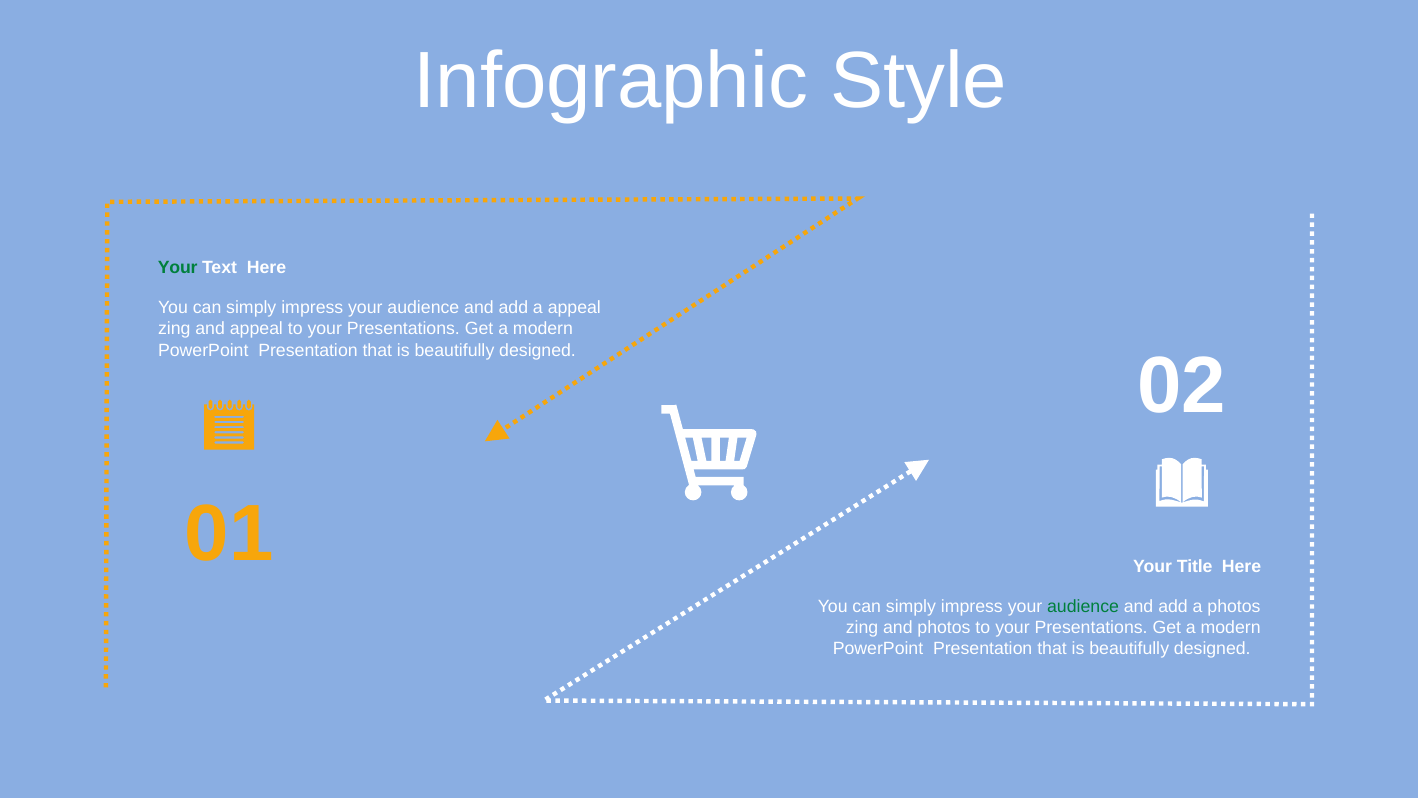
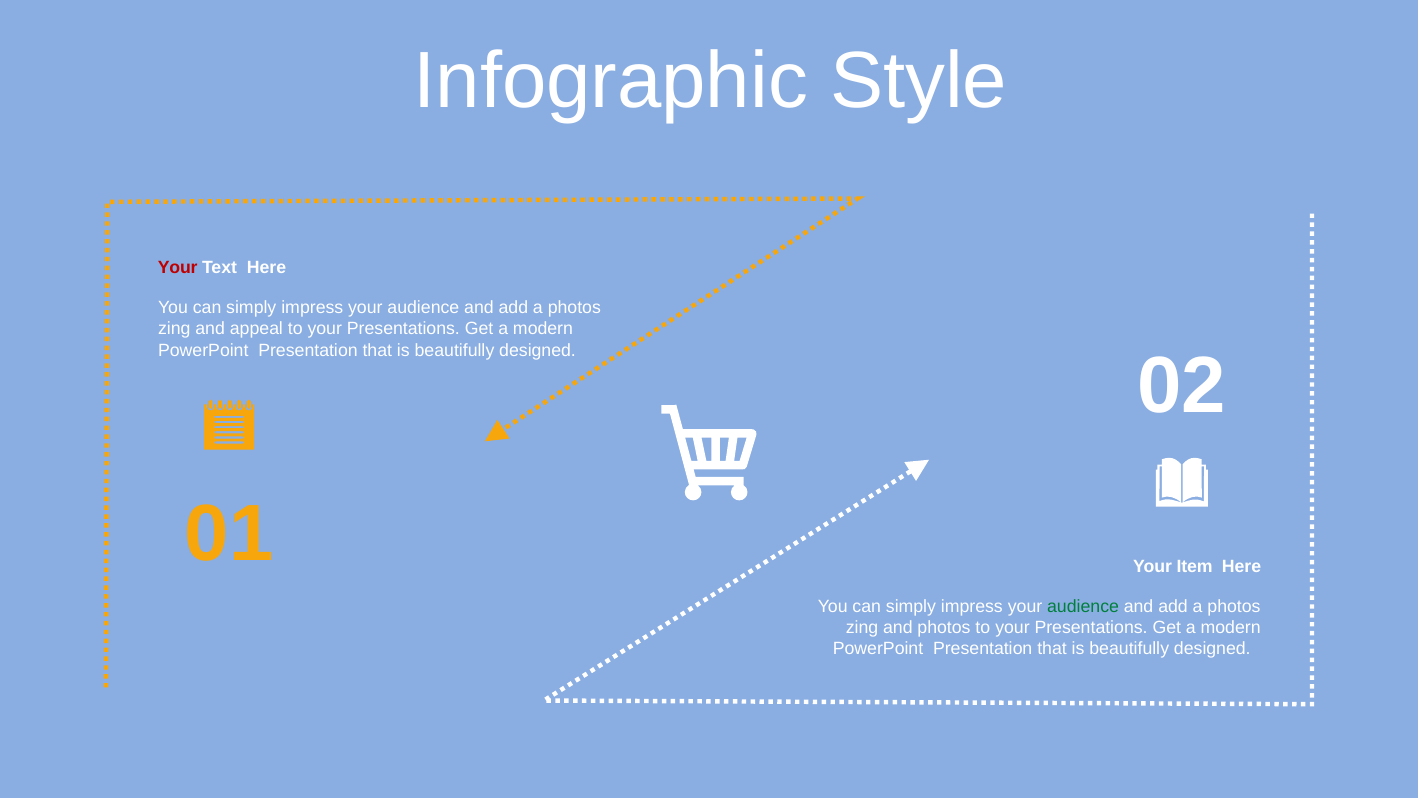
Your at (178, 268) colour: green -> red
appeal at (574, 308): appeal -> photos
Title: Title -> Item
